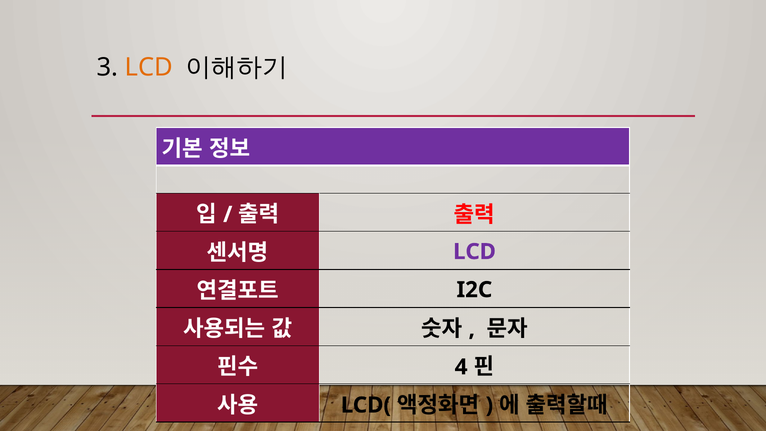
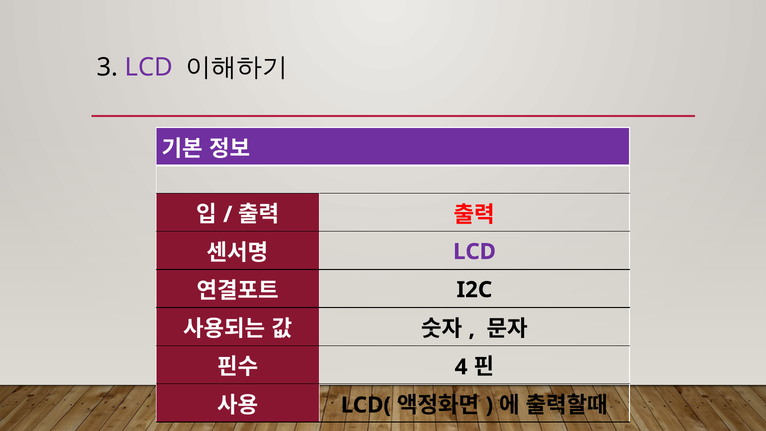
LCD at (149, 67) colour: orange -> purple
